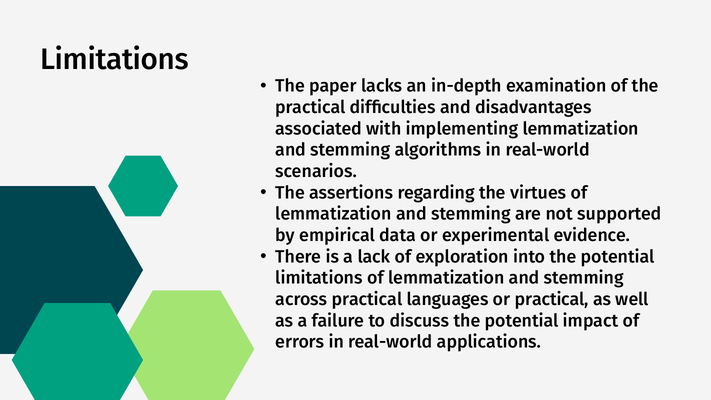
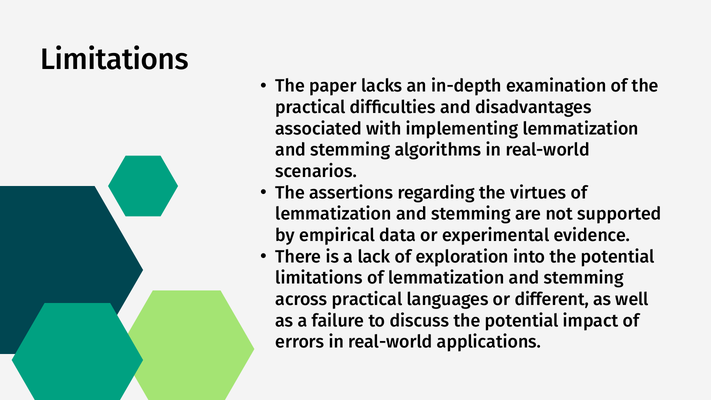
or practical: practical -> different
